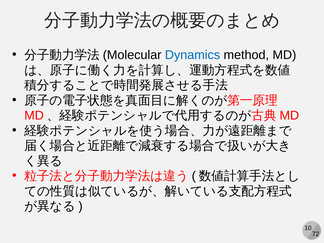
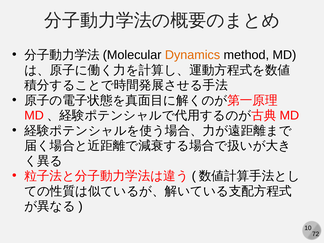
Dynamics colour: blue -> orange
